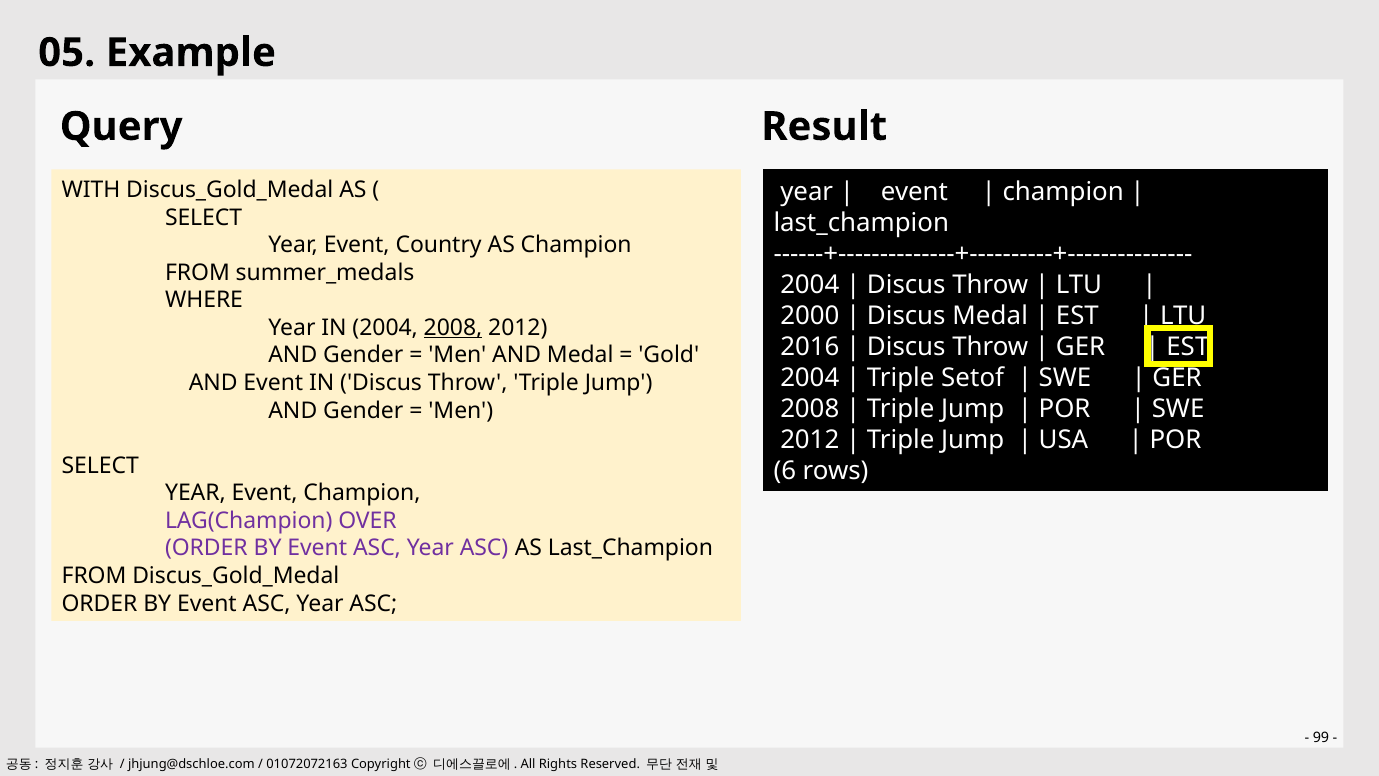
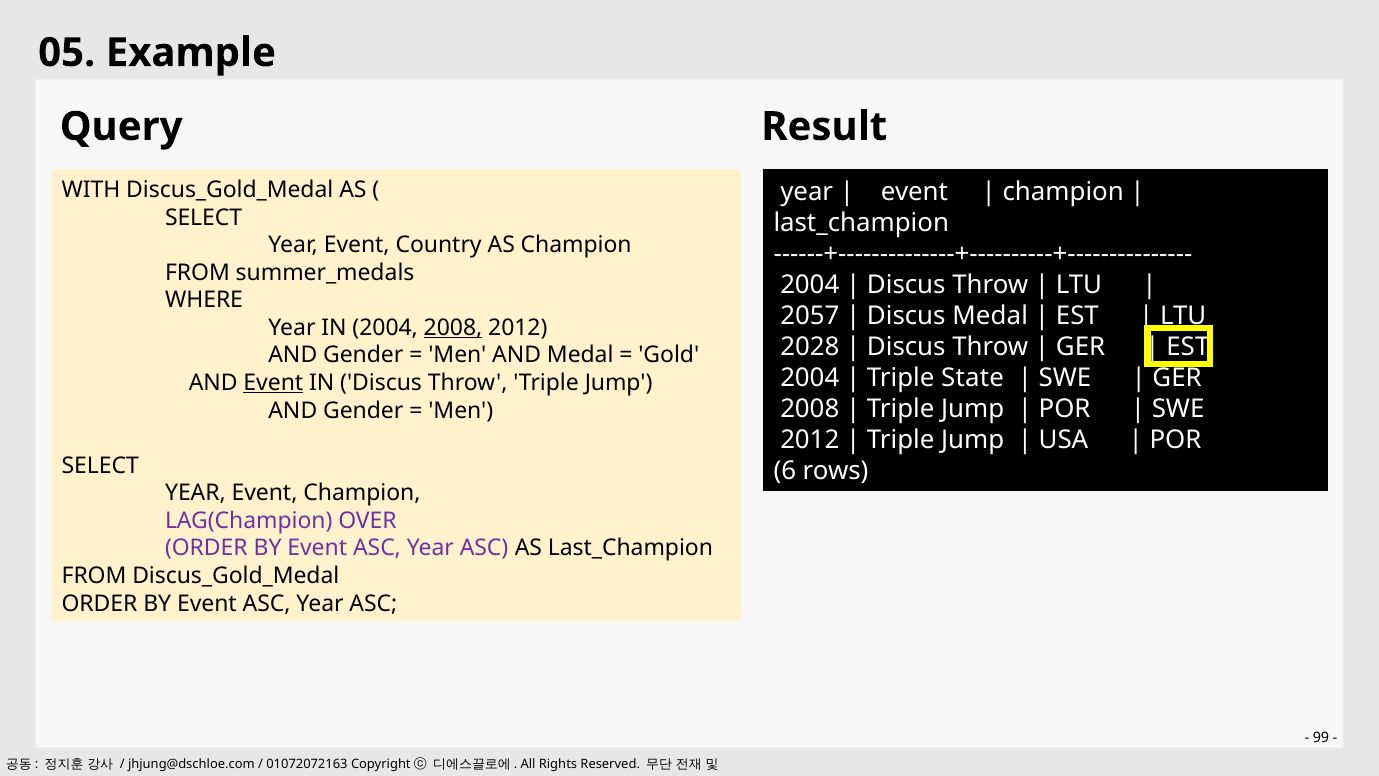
2000: 2000 -> 2057
2016: 2016 -> 2028
Setof: Setof -> State
Event at (273, 383) underline: none -> present
